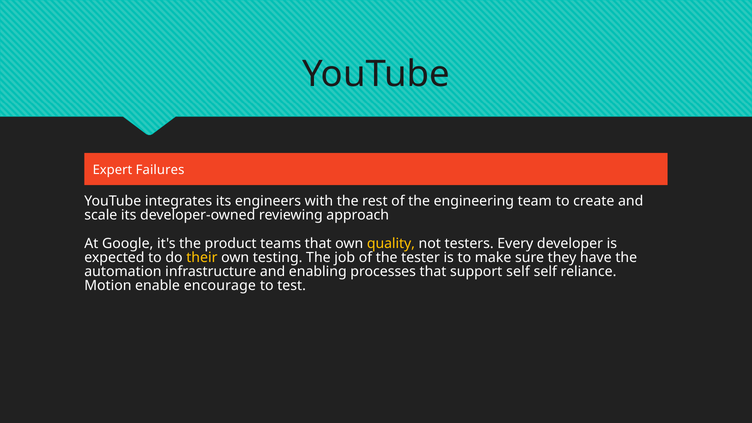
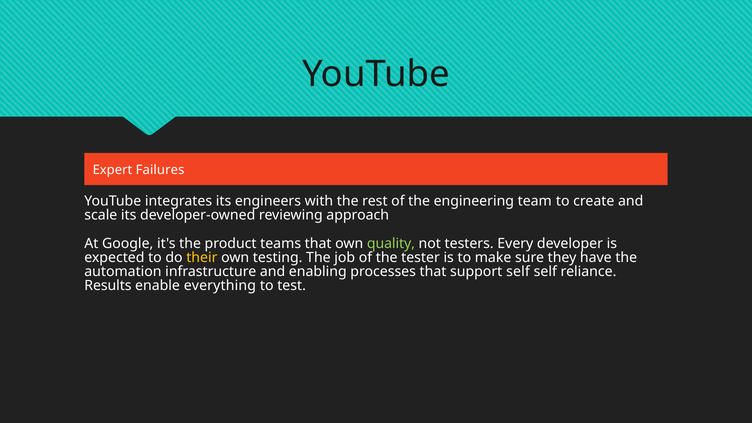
quality colour: yellow -> light green
Motion: Motion -> Results
encourage: encourage -> everything
